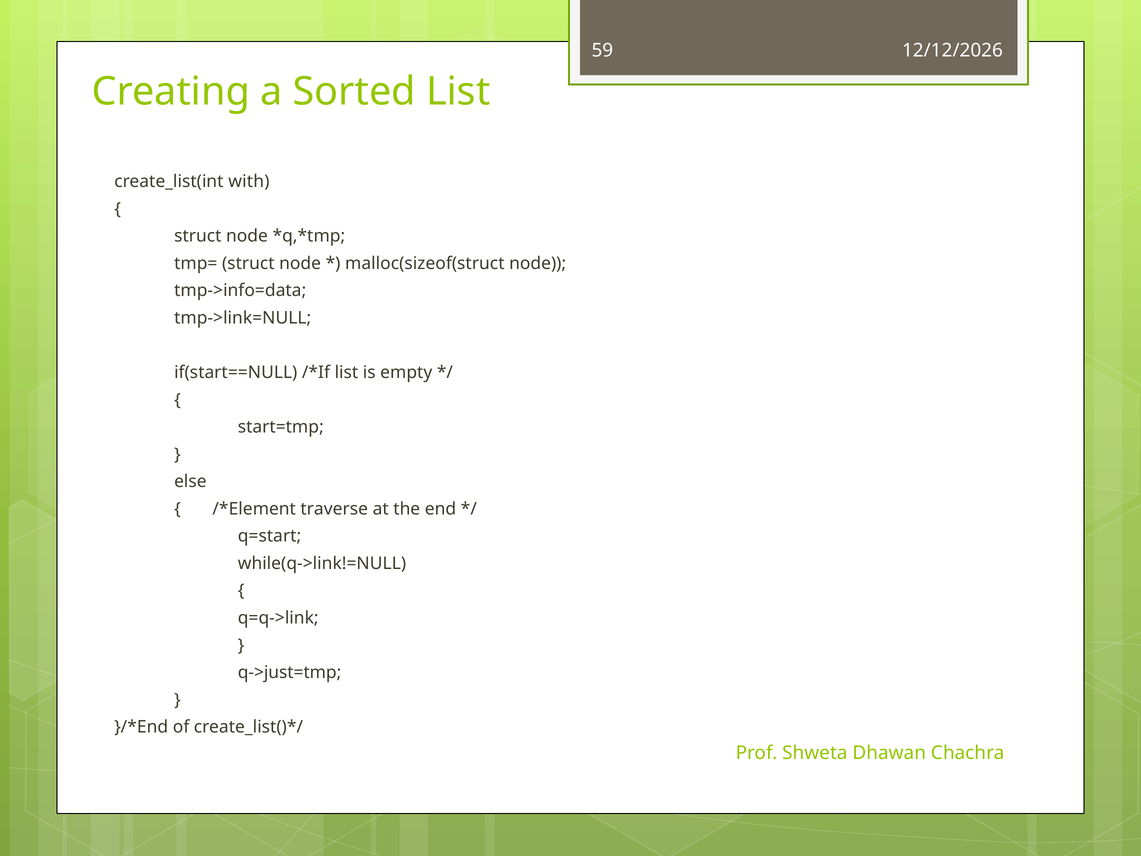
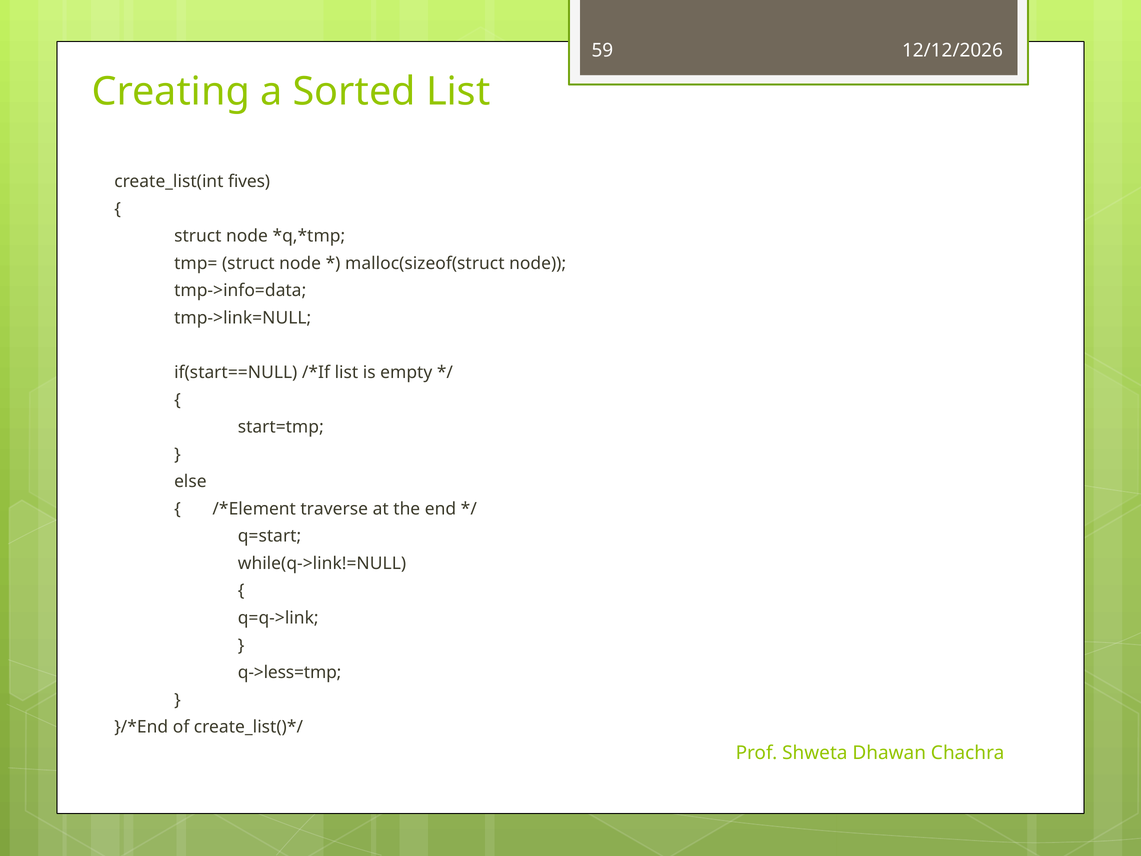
with: with -> fives
q->just=tmp: q->just=tmp -> q->less=tmp
